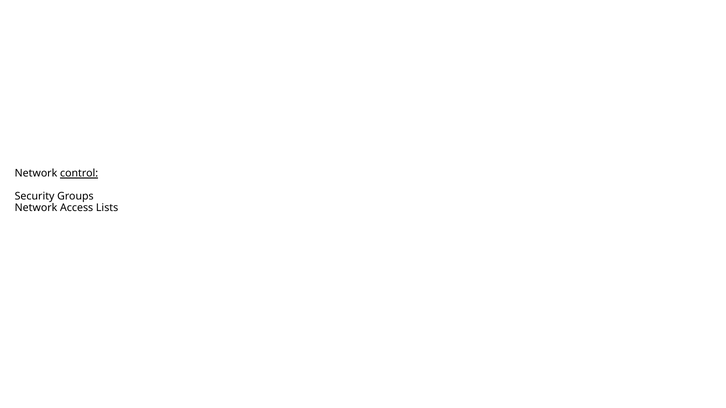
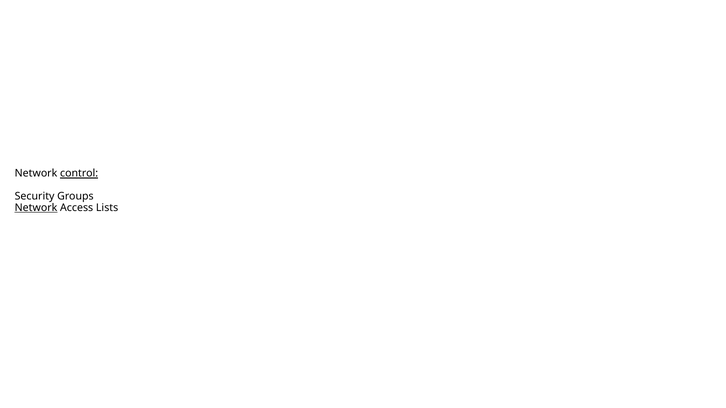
Network at (36, 208) underline: none -> present
